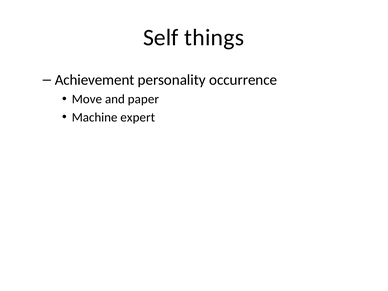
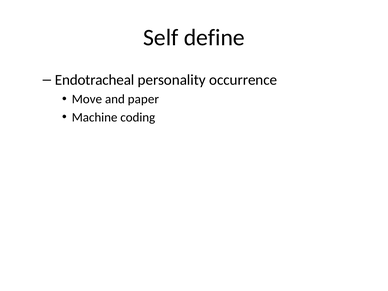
things: things -> define
Achievement: Achievement -> Endotracheal
expert: expert -> coding
